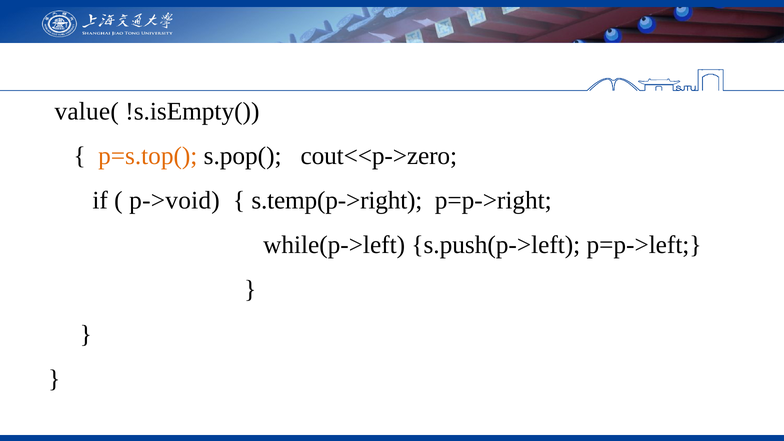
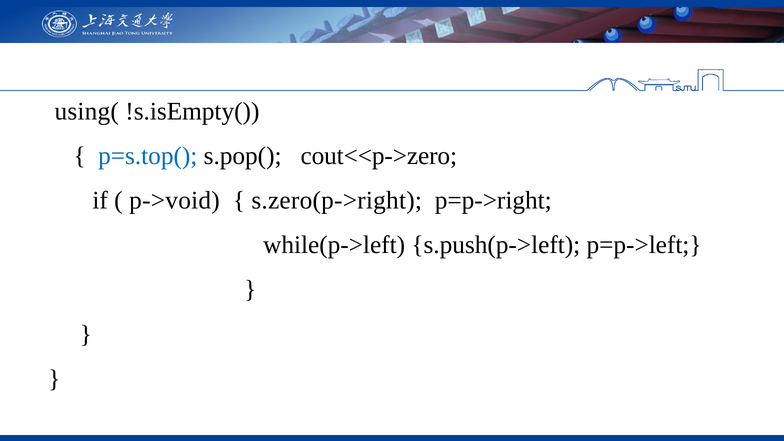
value(: value( -> using(
p=s.top( colour: orange -> blue
s.temp(p->right: s.temp(p->right -> s.zero(p->right
